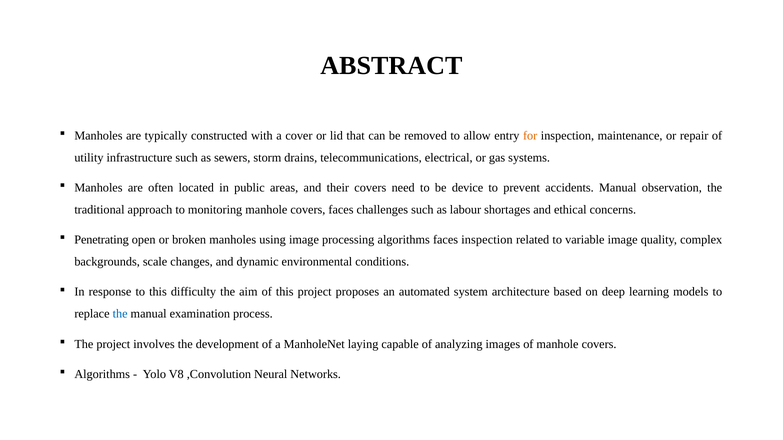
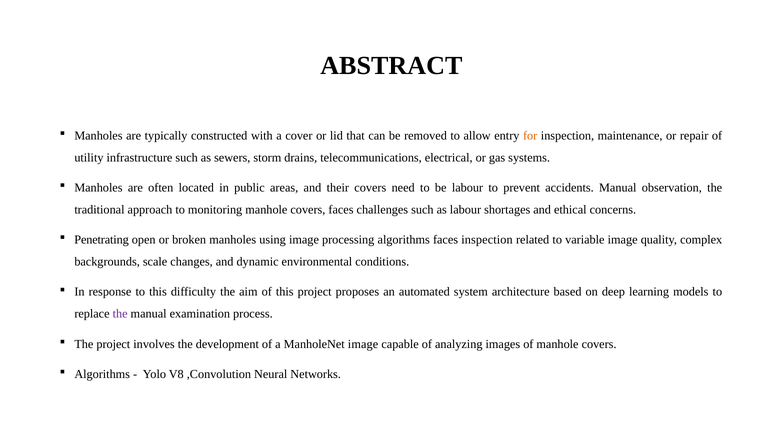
be device: device -> labour
the at (120, 314) colour: blue -> purple
ManholeNet laying: laying -> image
